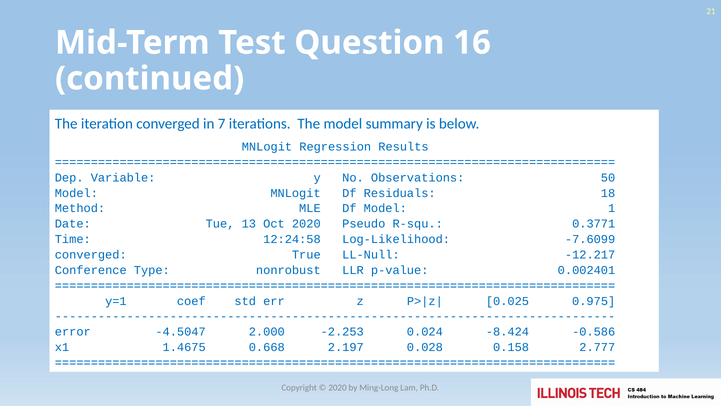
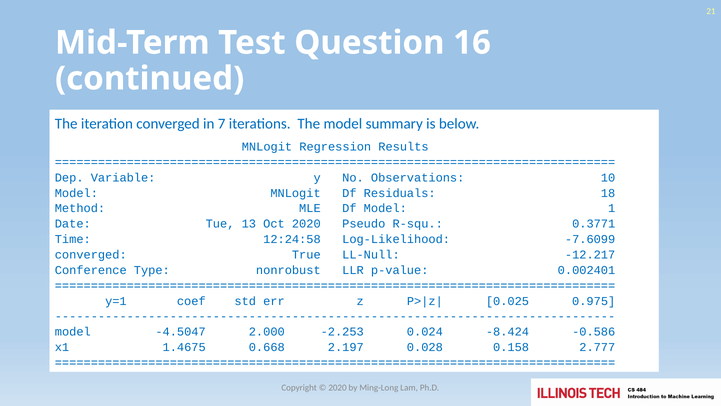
50: 50 -> 10
error at (73, 332): error -> model
